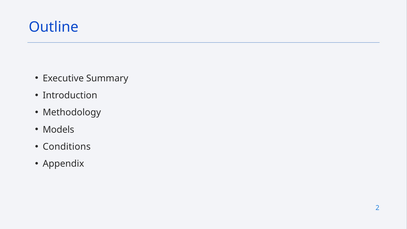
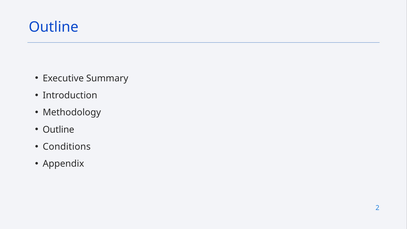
Models at (58, 130): Models -> Outline
